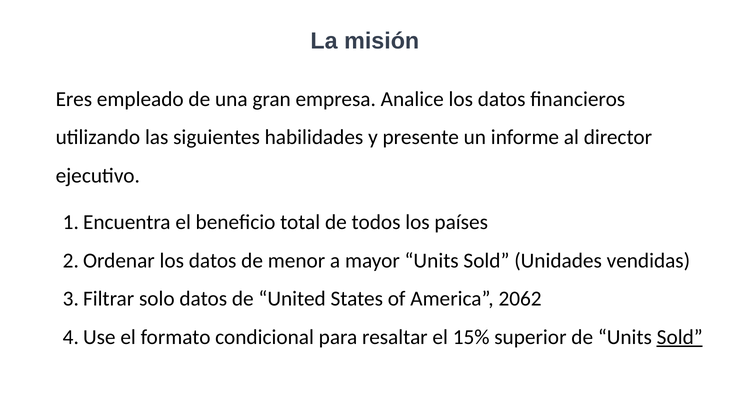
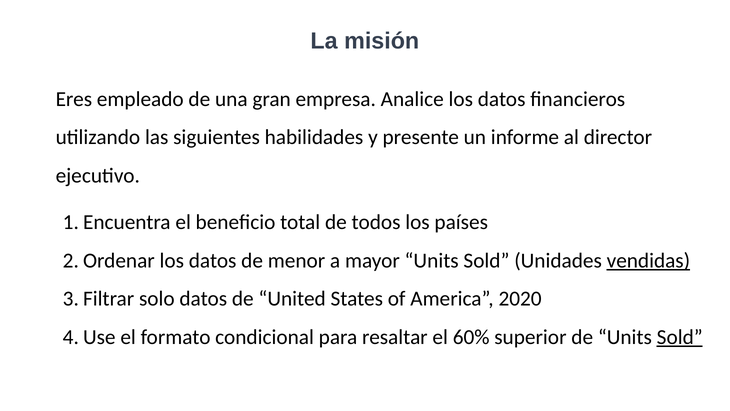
vendidas underline: none -> present
2062: 2062 -> 2020
15%: 15% -> 60%
